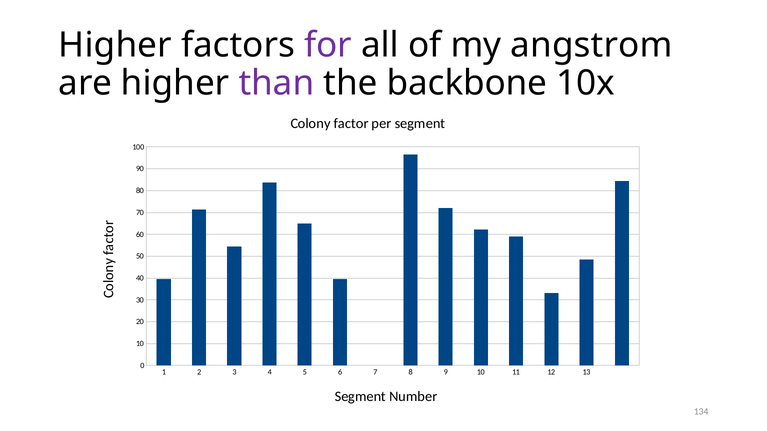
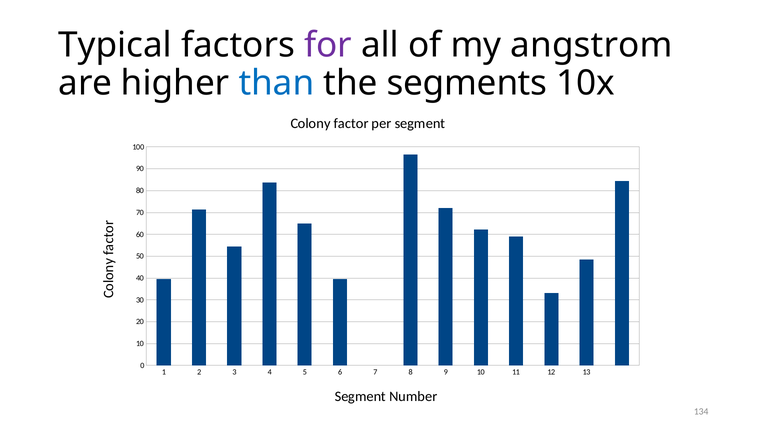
Higher at (115, 45): Higher -> Typical
than colour: purple -> blue
backbone: backbone -> segments
